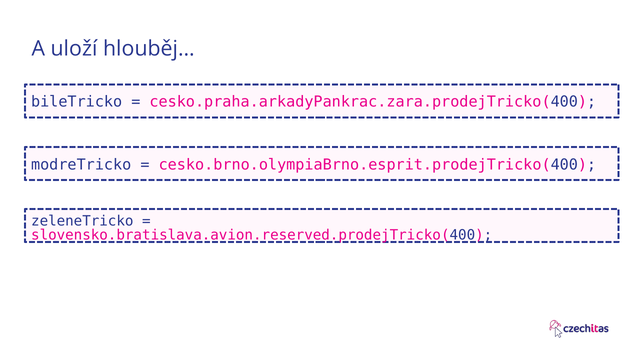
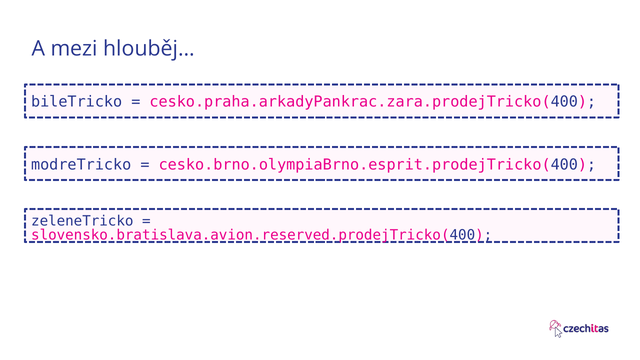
uloží: uloží -> mezi
